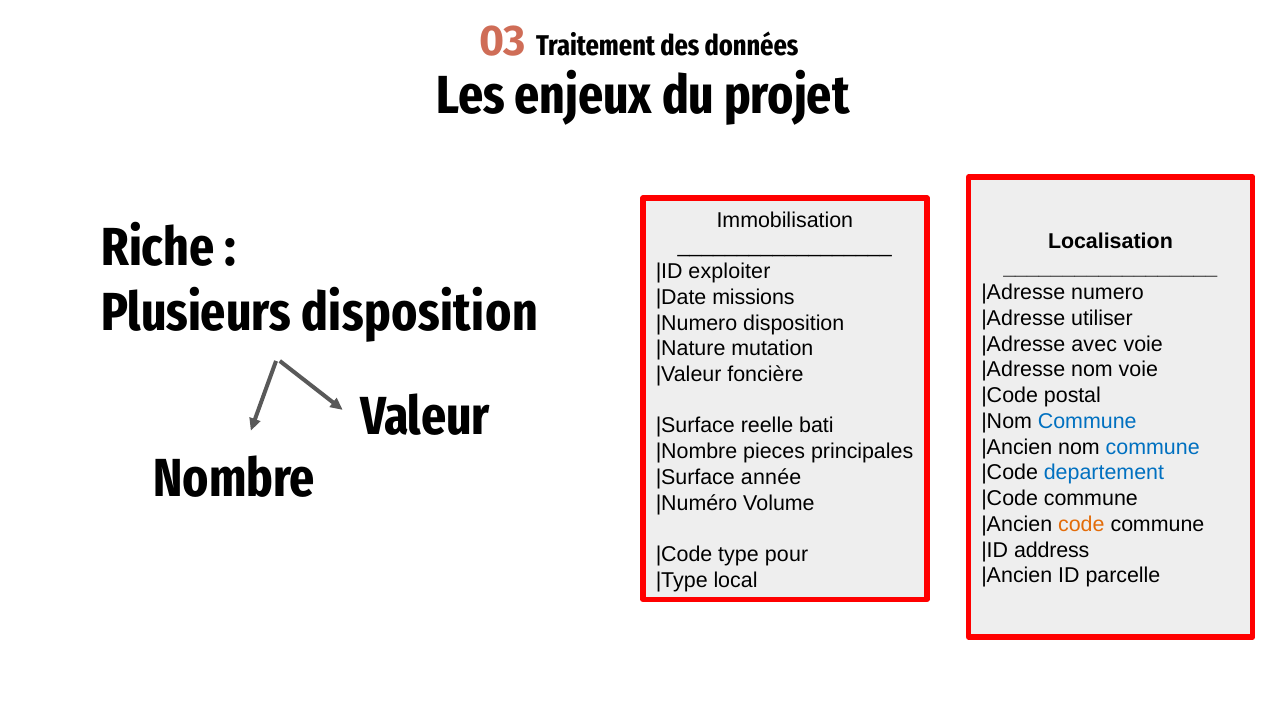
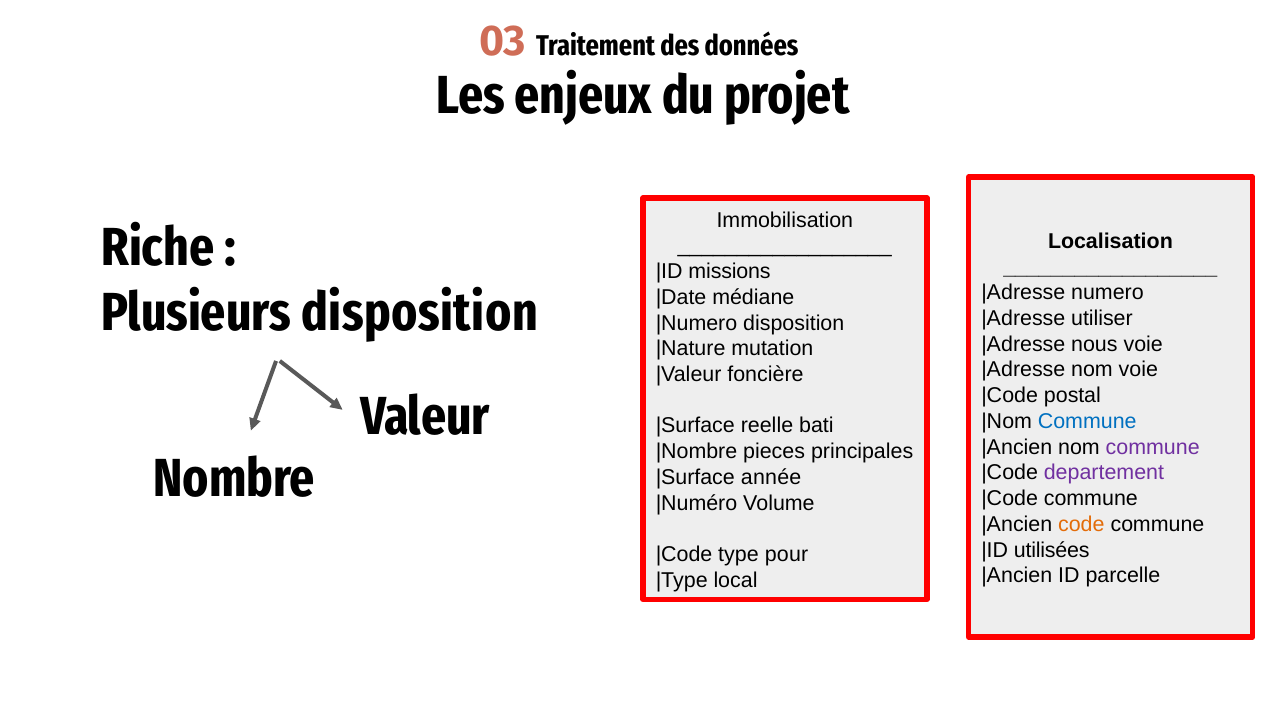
exploiter: exploiter -> missions
missions: missions -> médiane
avec: avec -> nous
commune at (1153, 447) colour: blue -> purple
departement colour: blue -> purple
address: address -> utilisées
